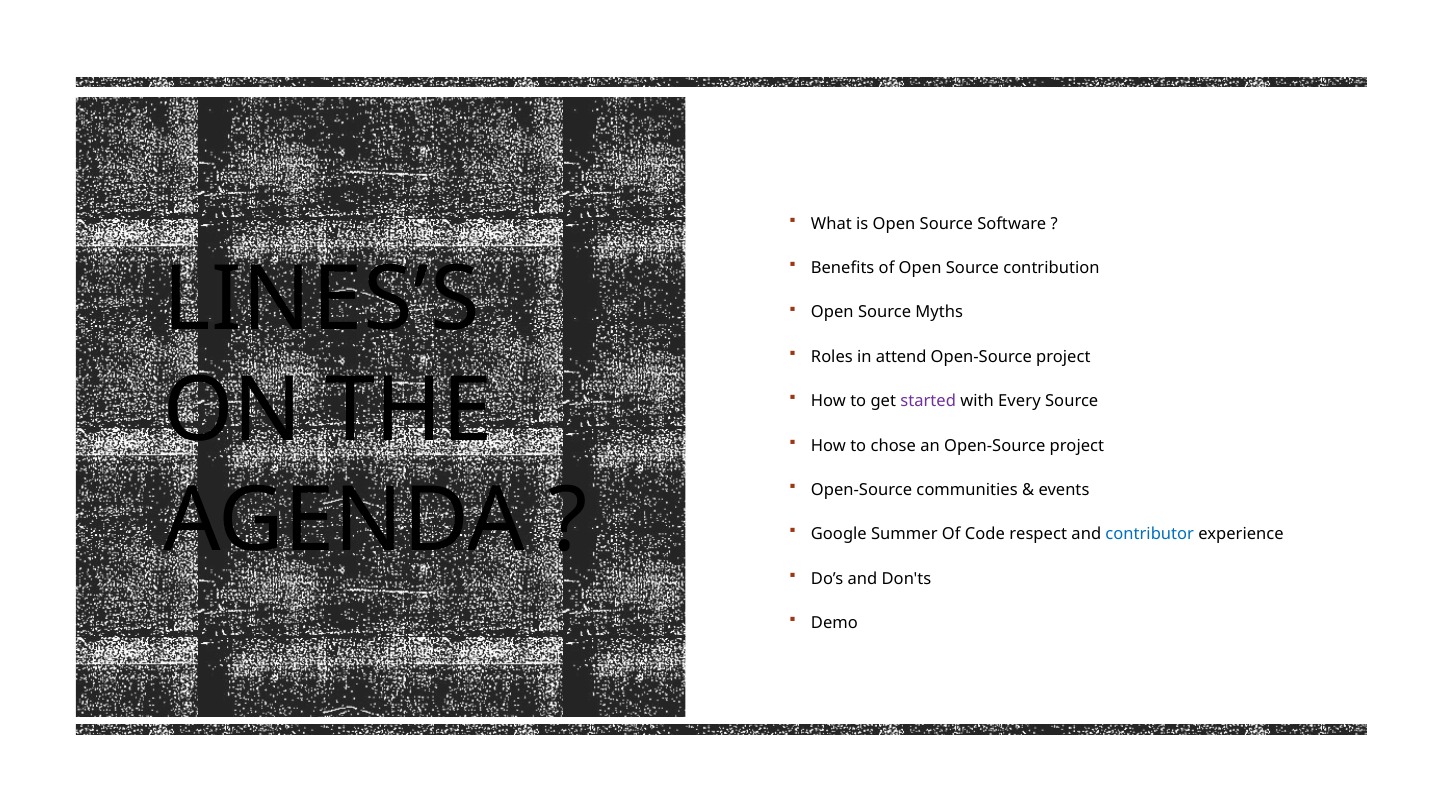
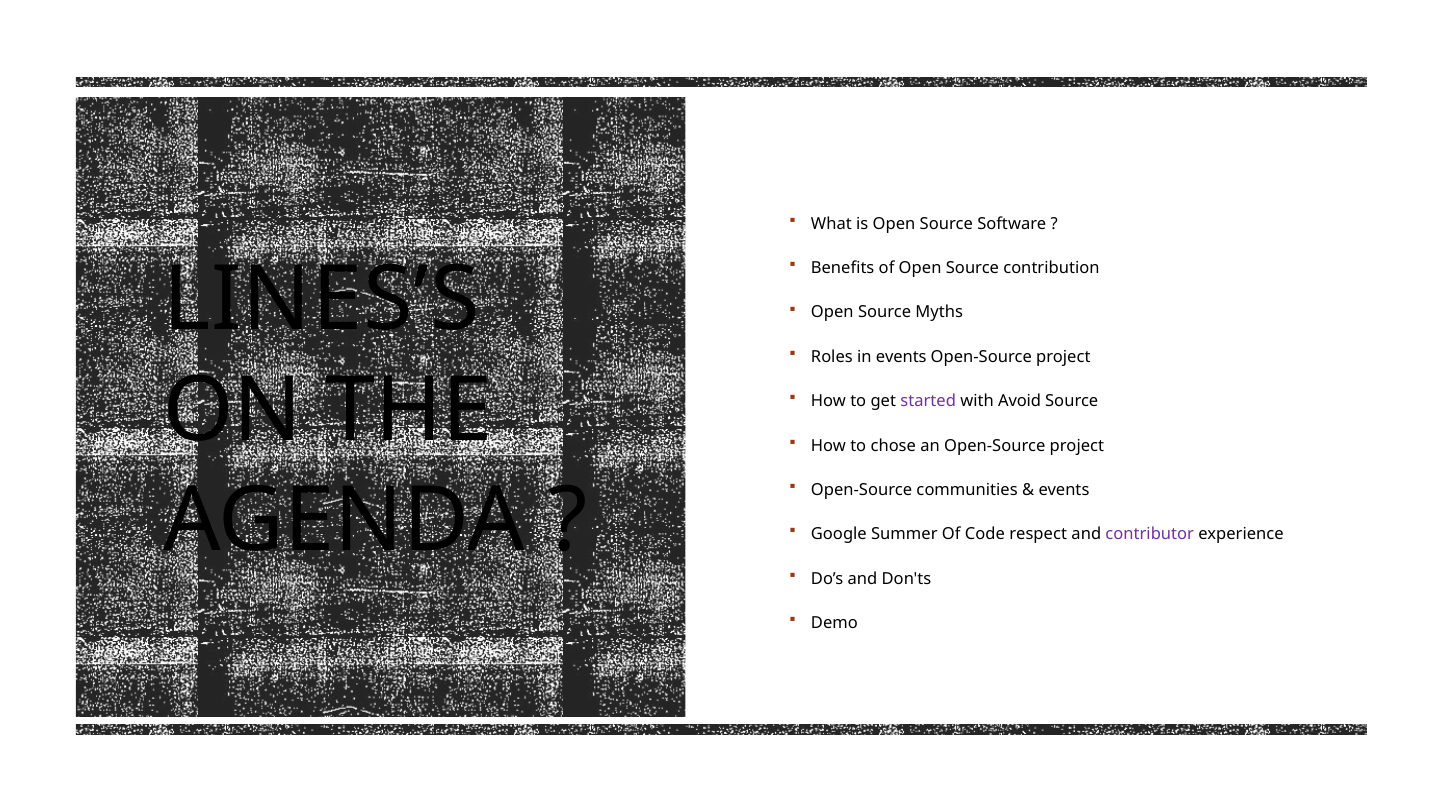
in attend: attend -> events
Every: Every -> Avoid
contributor colour: blue -> purple
